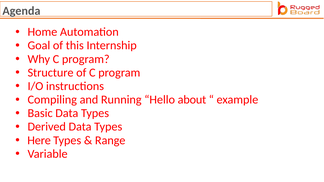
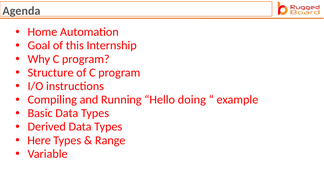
about: about -> doing
